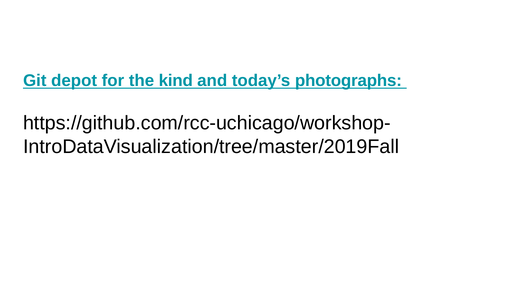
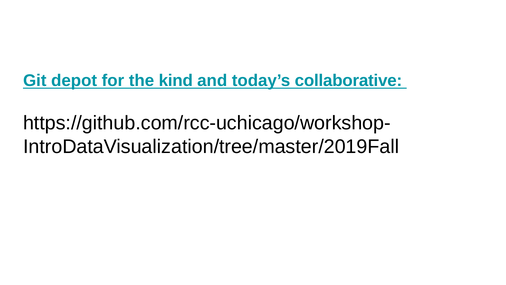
photographs: photographs -> collaborative
